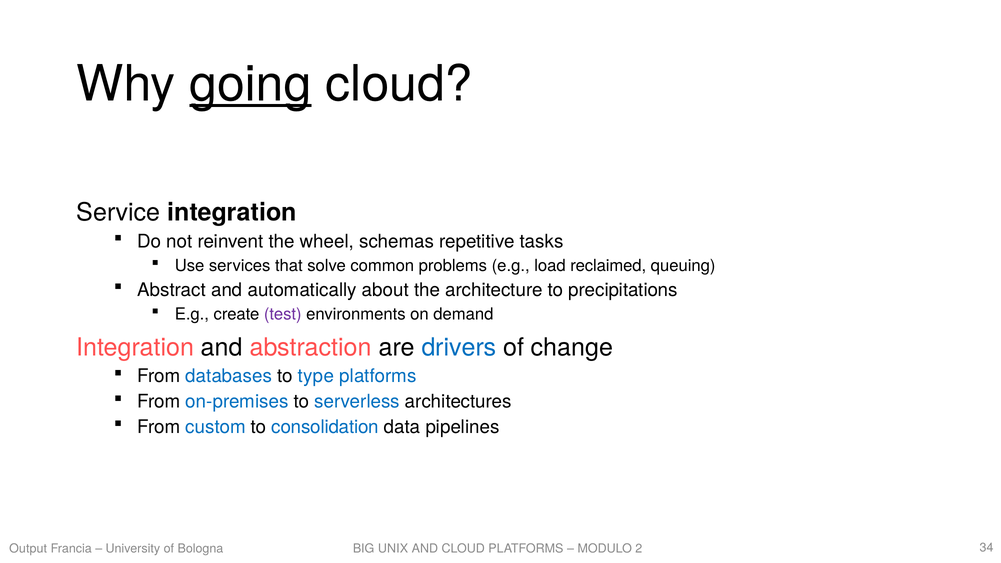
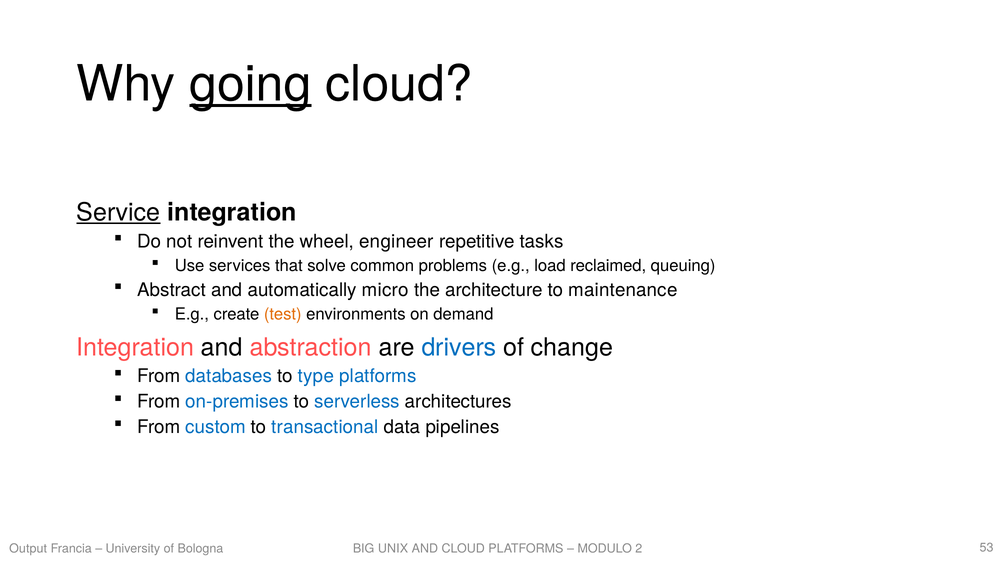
Service underline: none -> present
schemas: schemas -> engineer
about: about -> micro
precipitations: precipitations -> maintenance
test colour: purple -> orange
consolidation: consolidation -> transactional
34: 34 -> 53
